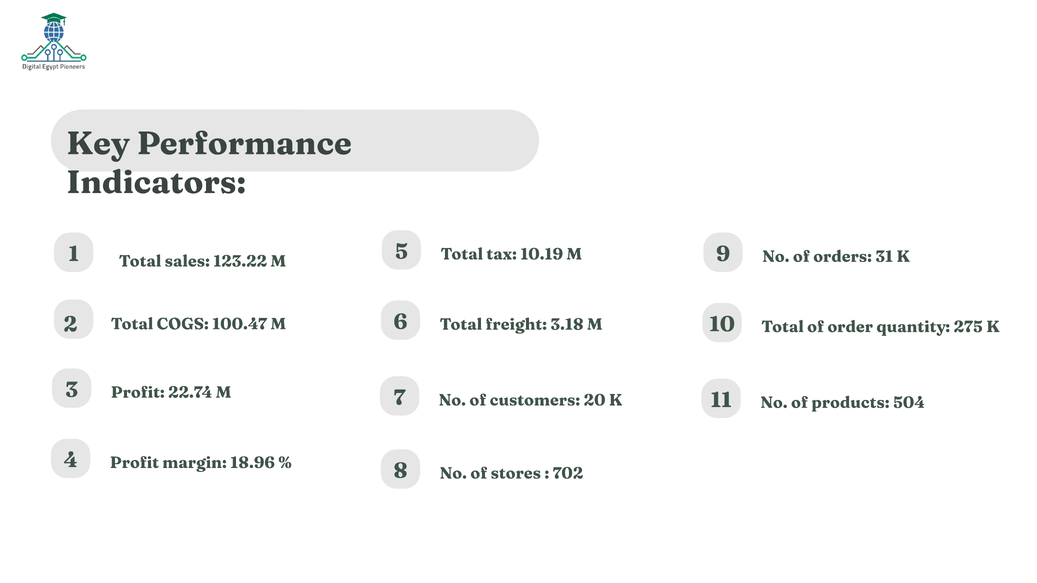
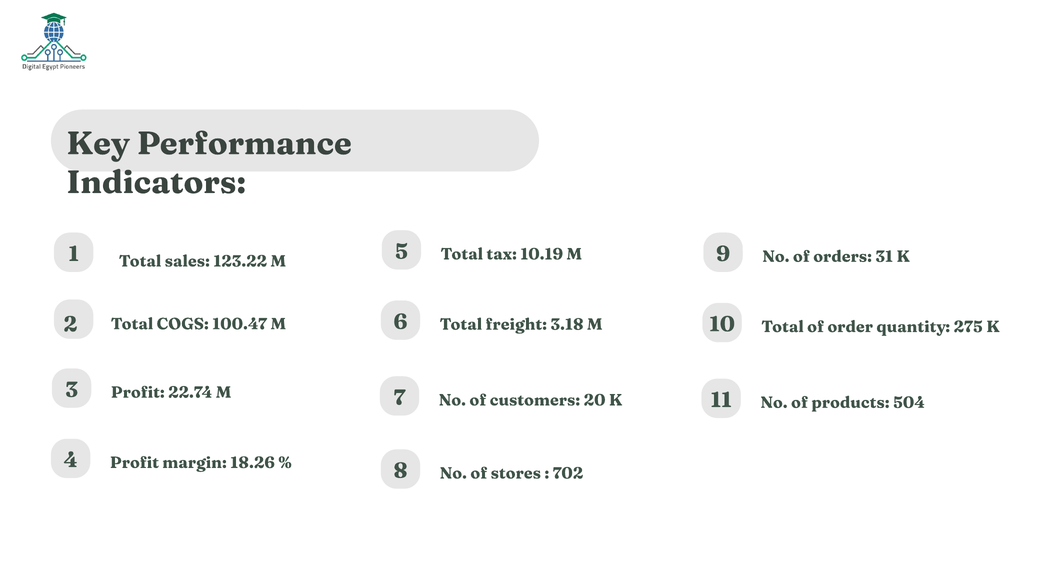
18.96: 18.96 -> 18.26
